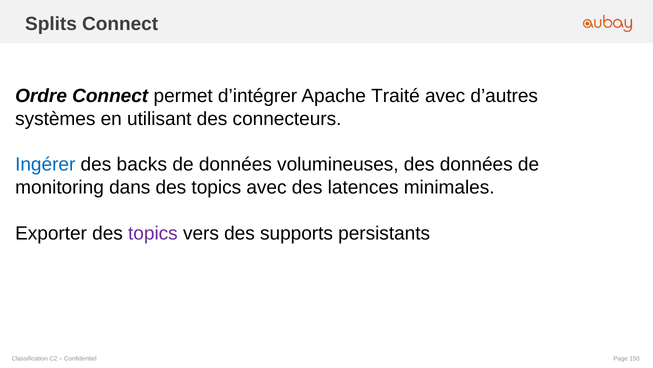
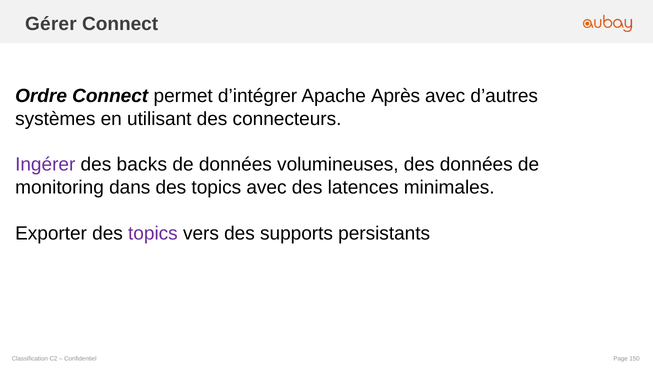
Splits: Splits -> Gérer
Traité: Traité -> Après
Ingérer colour: blue -> purple
